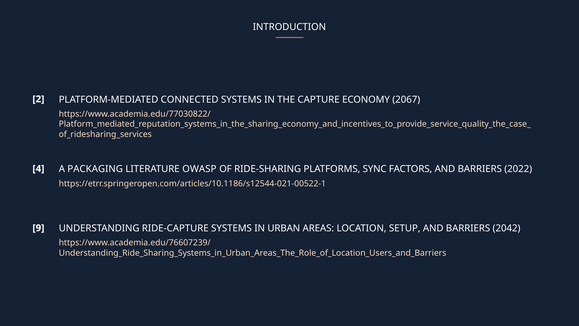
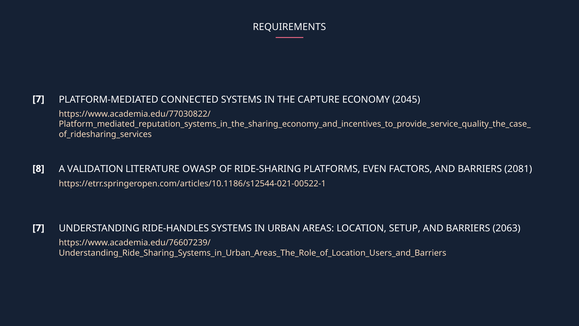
INTRODUCTION: INTRODUCTION -> REQUIREMENTS
2 at (38, 99): 2 -> 7
2067: 2067 -> 2045
4: 4 -> 8
PACKAGING: PACKAGING -> VALIDATION
SYNC: SYNC -> EVEN
2022: 2022 -> 2081
9 at (38, 228): 9 -> 7
RIDE-CAPTURE: RIDE-CAPTURE -> RIDE-HANDLES
2042: 2042 -> 2063
